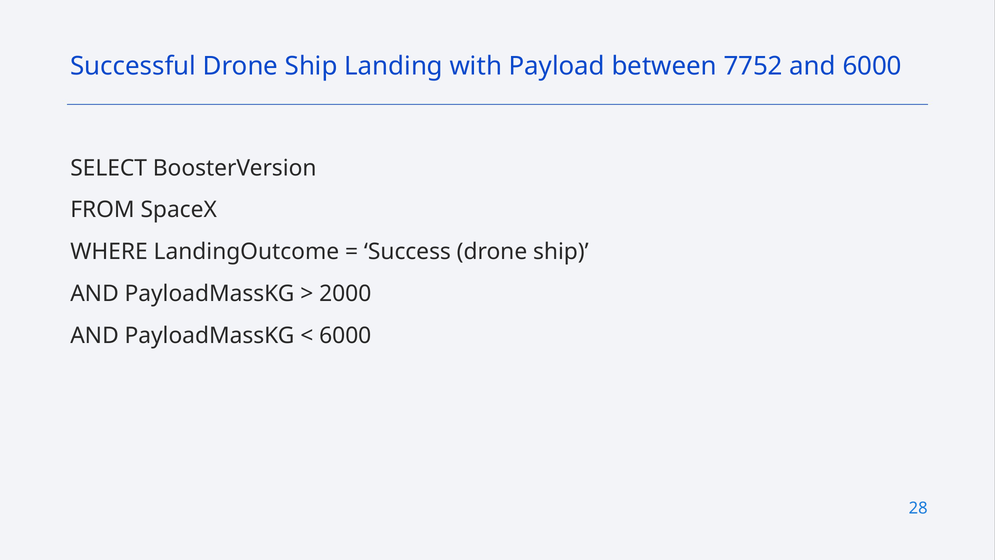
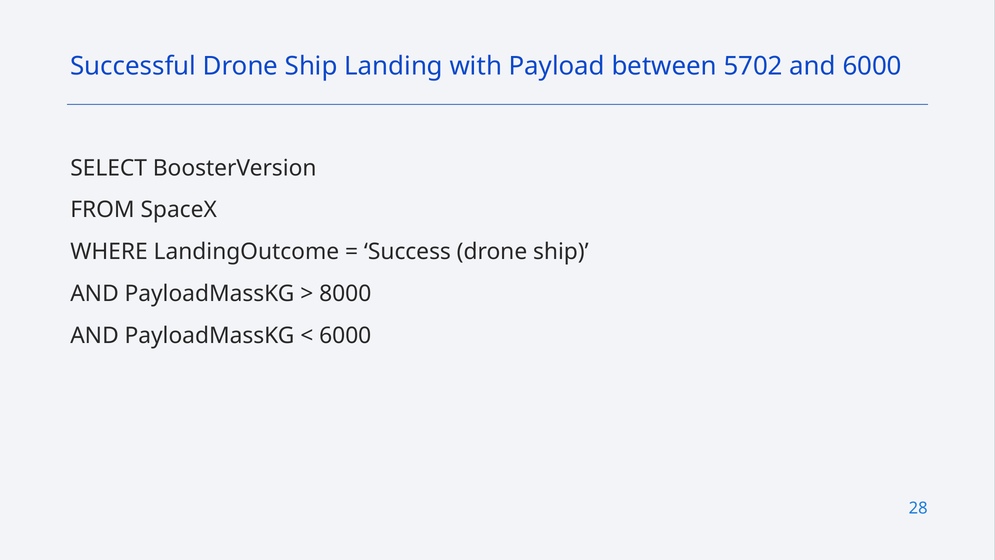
7752: 7752 -> 5702
2000: 2000 -> 8000
